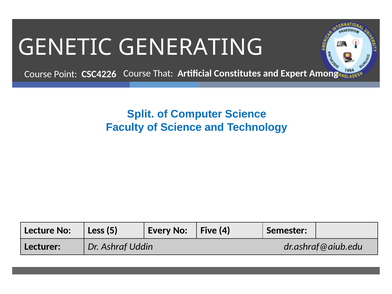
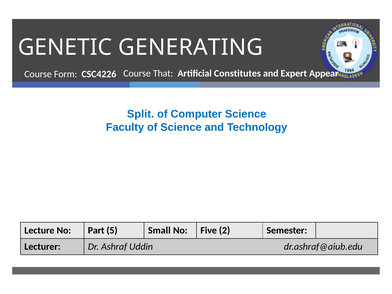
Among: Among -> Appear
Point: Point -> Form
Less: Less -> Part
Every: Every -> Small
4: 4 -> 2
